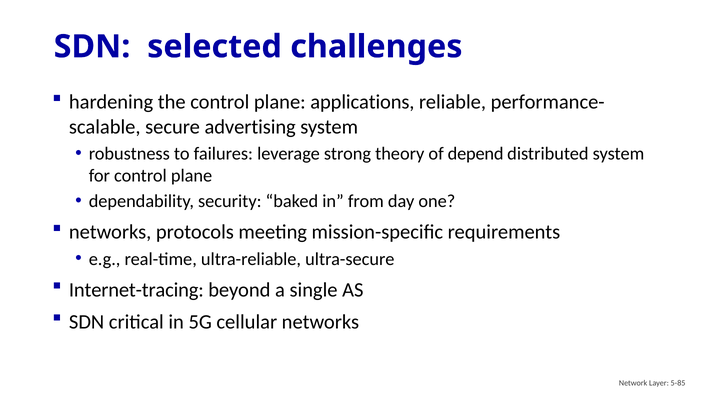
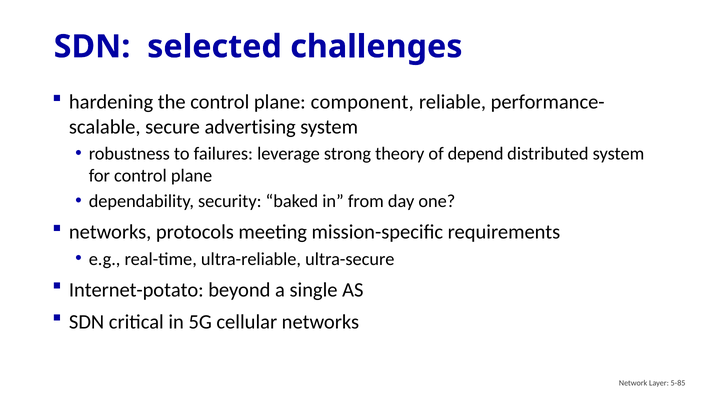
applications: applications -> component
Internet-tracing: Internet-tracing -> Internet-potato
